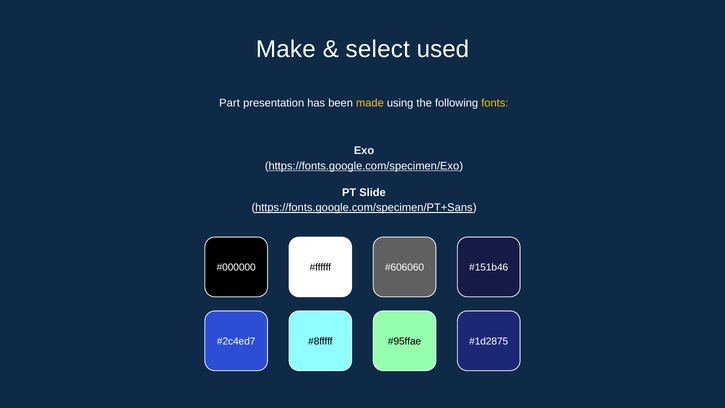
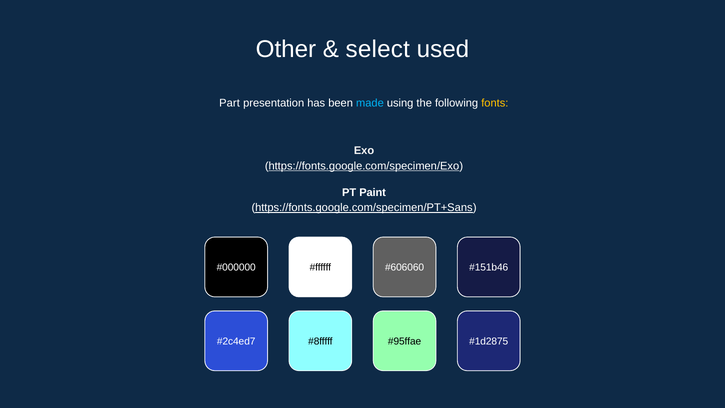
Make: Make -> Other
made colour: yellow -> light blue
Slide: Slide -> Paint
